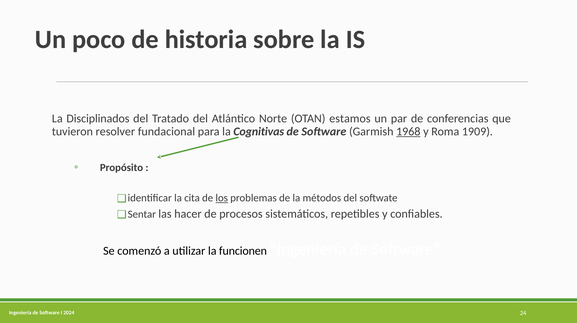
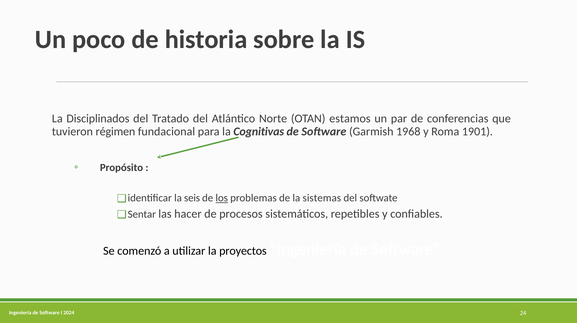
resolver: resolver -> régimen
1968 underline: present -> none
1909: 1909 -> 1901
cita: cita -> seis
métodos: métodos -> sistemas
funcionen: funcionen -> proyectos
